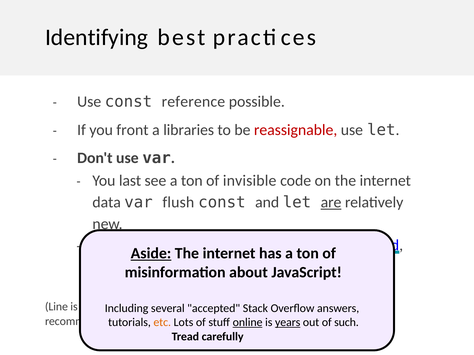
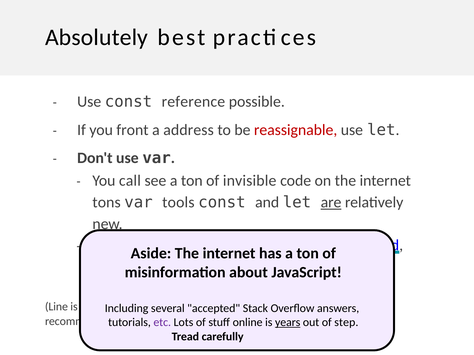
Identifying: Identifying -> Absolutely
libraries: libraries -> address
last: last -> call
data: data -> tons
flush: flush -> tools
Aside underline: present -> none
etc colour: orange -> purple
online underline: present -> none
such: such -> step
